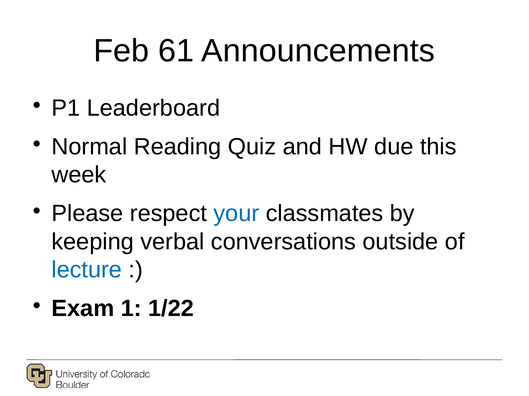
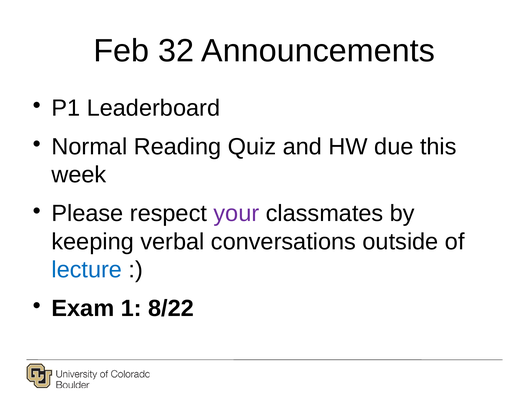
61: 61 -> 32
your colour: blue -> purple
1/22: 1/22 -> 8/22
